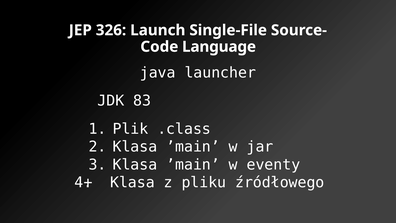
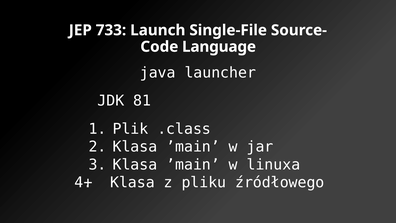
326: 326 -> 733
83: 83 -> 81
eventy: eventy -> linuxa
